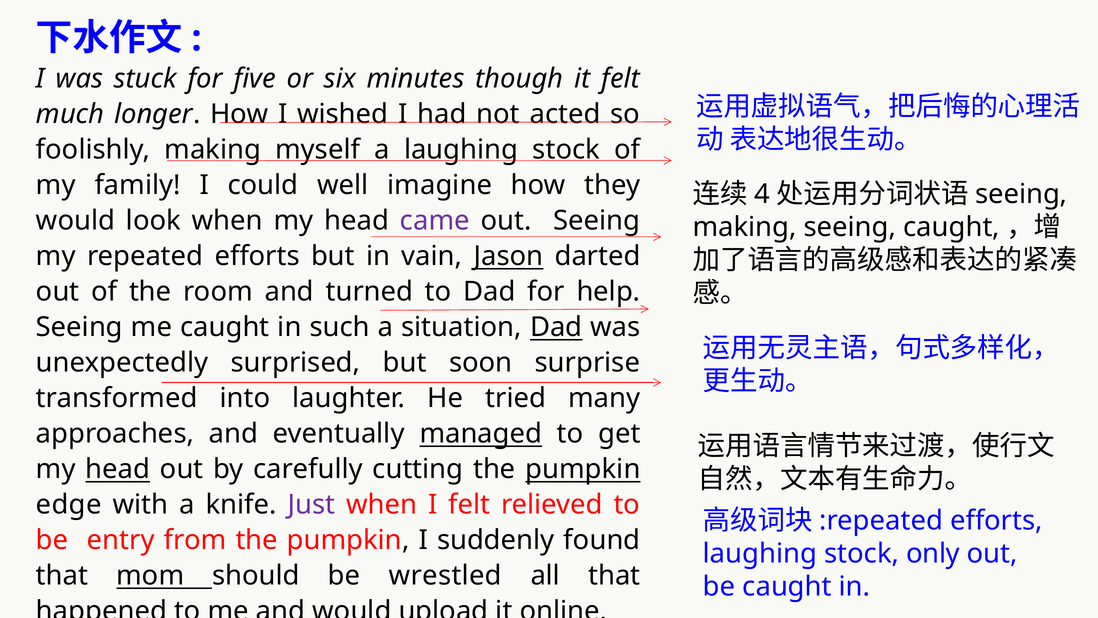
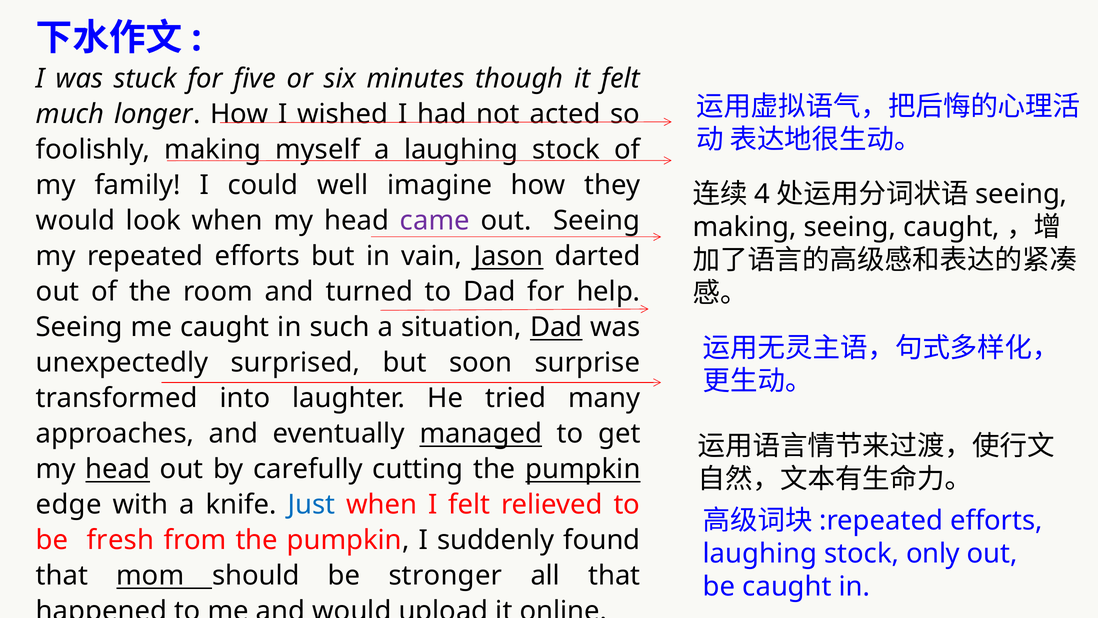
Just colour: purple -> blue
entry: entry -> fresh
wrestled: wrestled -> stronger
